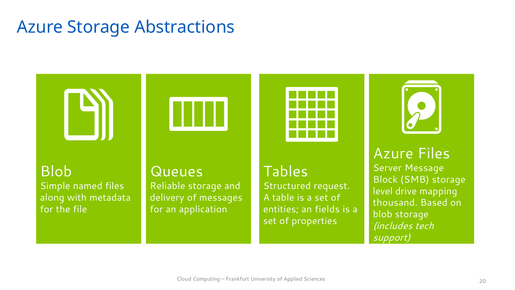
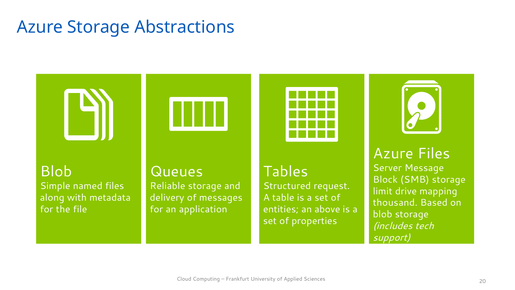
level: level -> limit
fields: fields -> above
